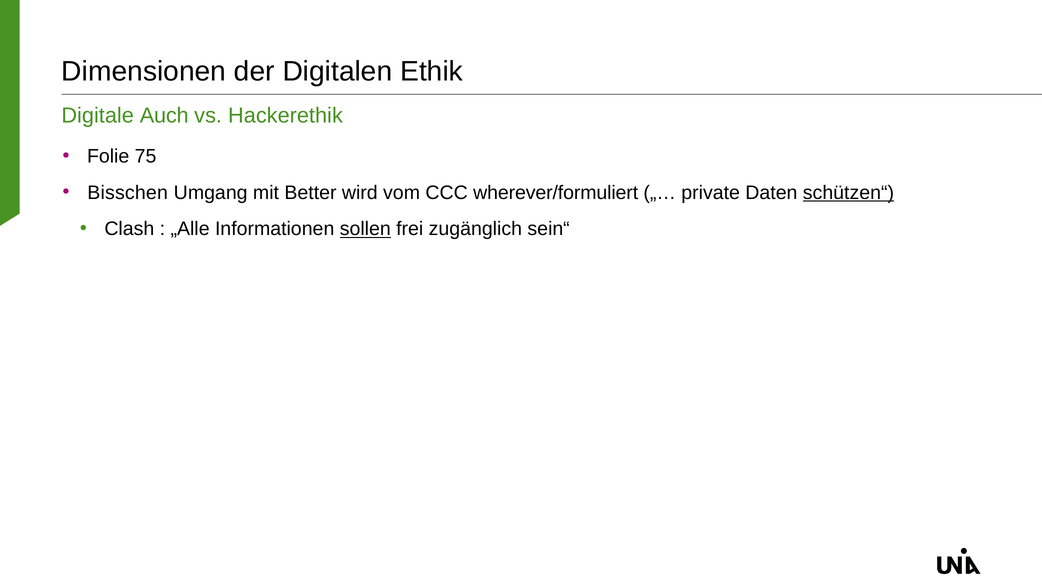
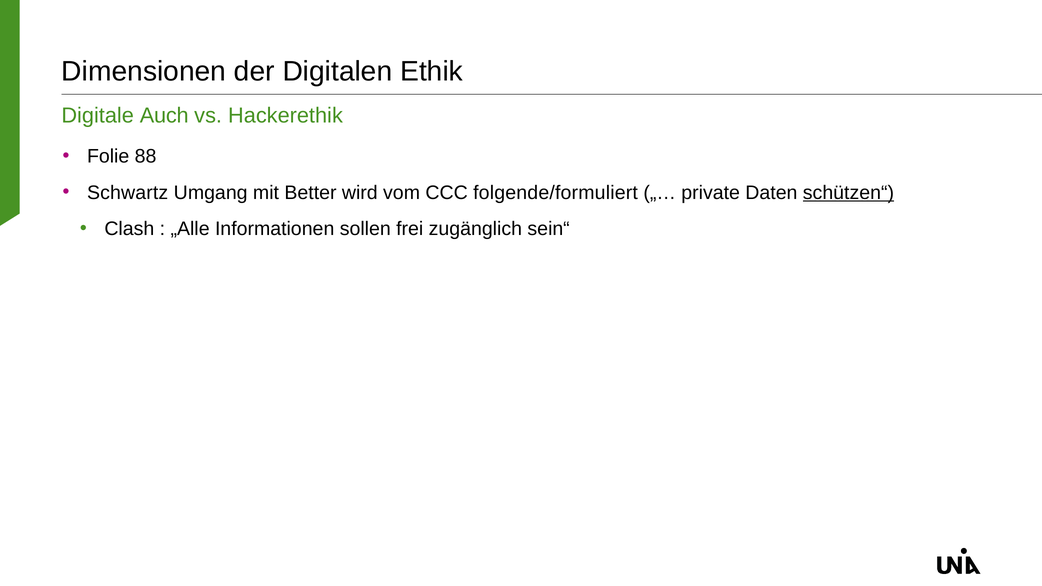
75: 75 -> 88
Bisschen: Bisschen -> Schwartz
wherever/formuliert: wherever/formuliert -> folgende/formuliert
sollen underline: present -> none
